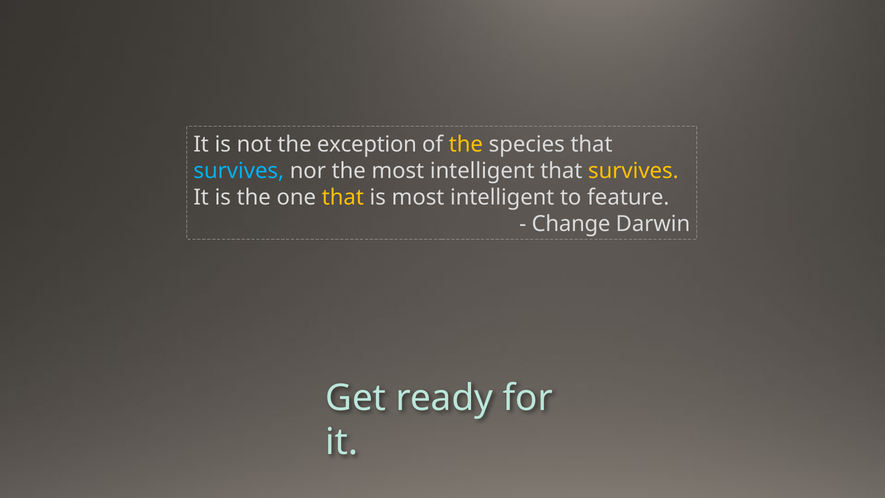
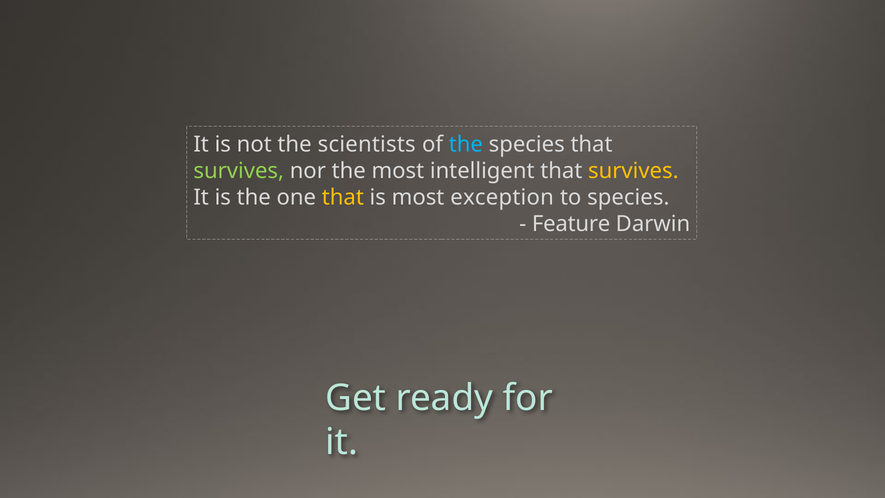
exception: exception -> scientists
the at (466, 144) colour: yellow -> light blue
survives at (239, 171) colour: light blue -> light green
is most intelligent: intelligent -> exception
to feature: feature -> species
Change: Change -> Feature
